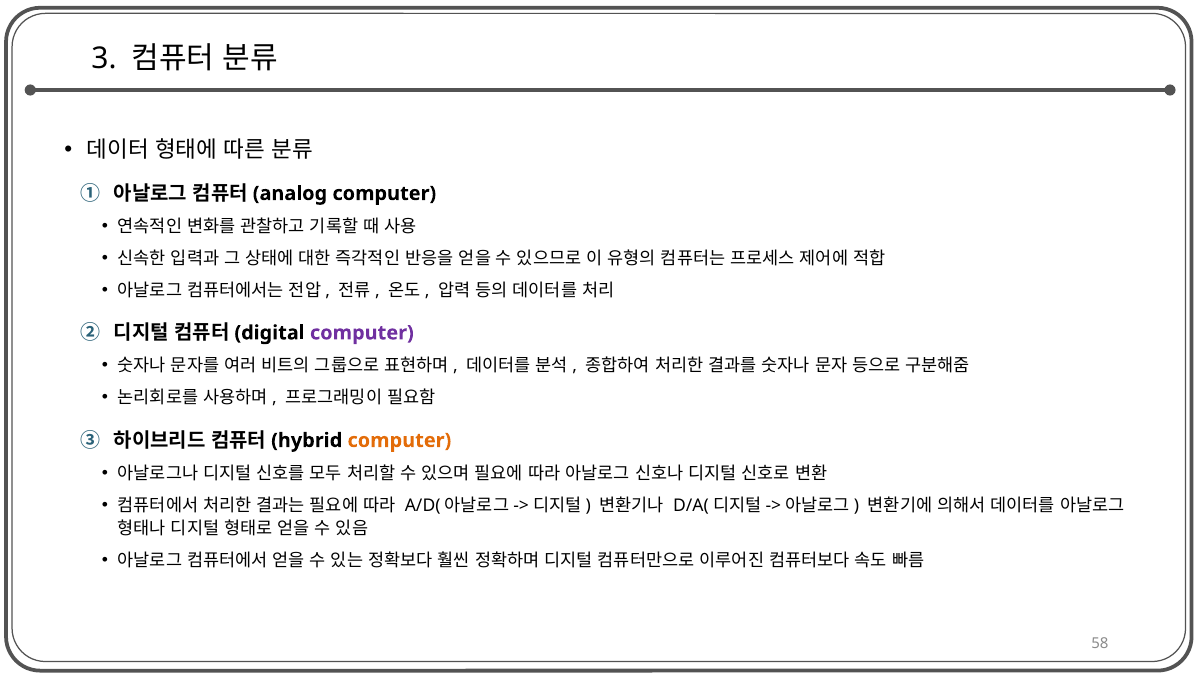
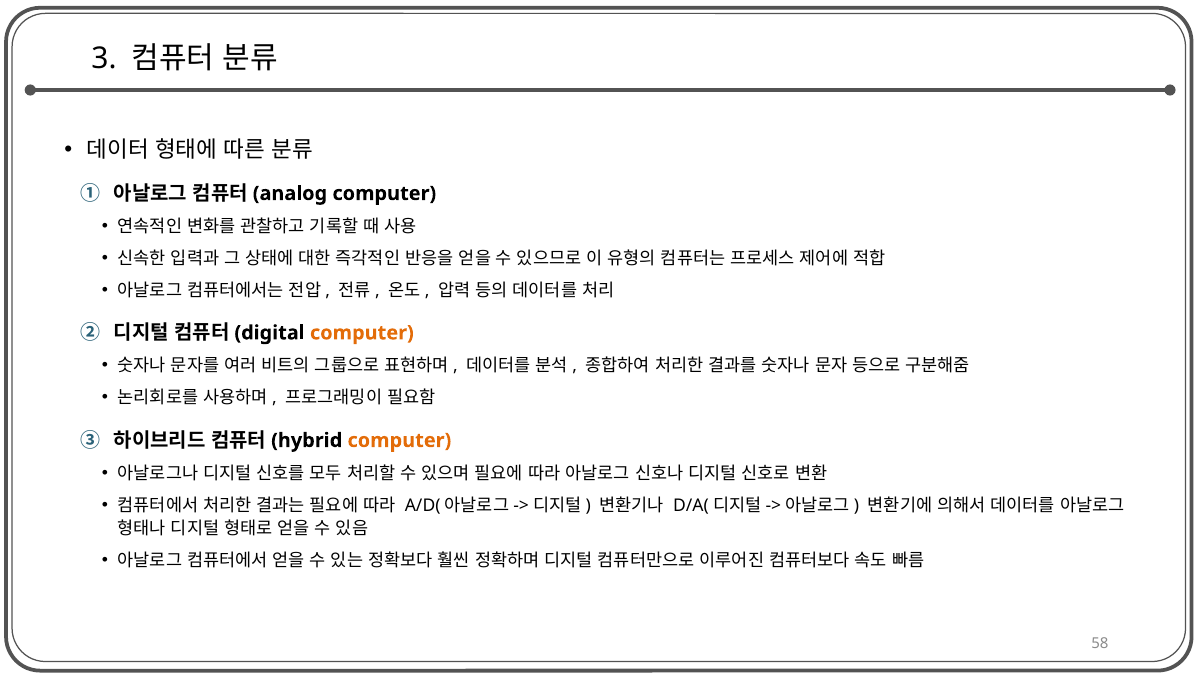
computer at (362, 333) colour: purple -> orange
